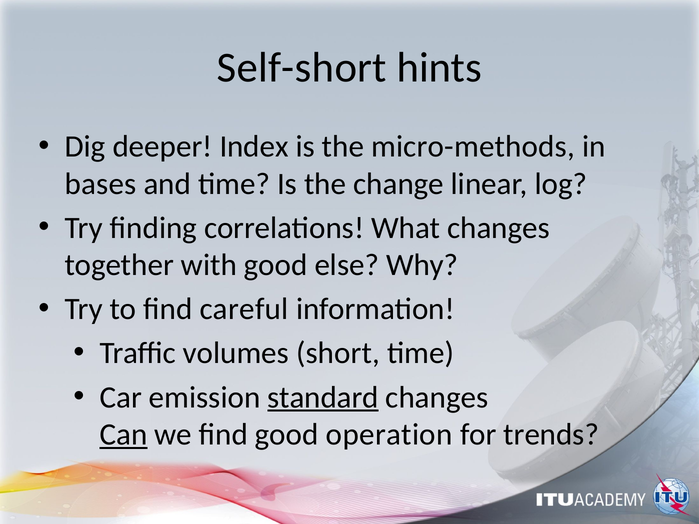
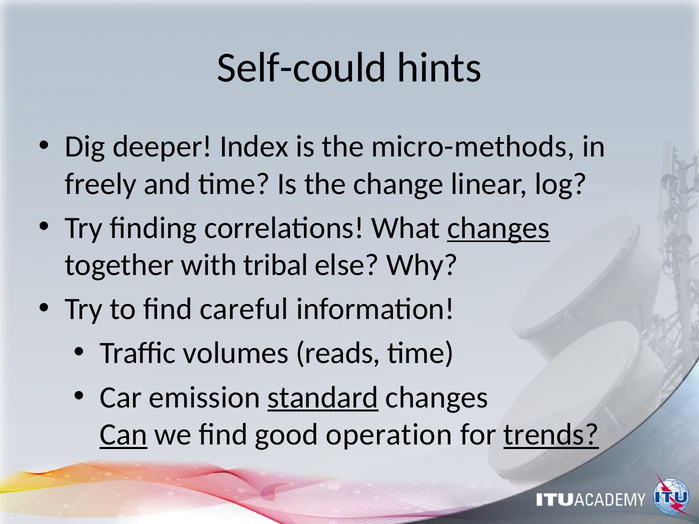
Self-short: Self-short -> Self-could
bases: bases -> freely
changes at (499, 228) underline: none -> present
with good: good -> tribal
short: short -> reads
trends underline: none -> present
